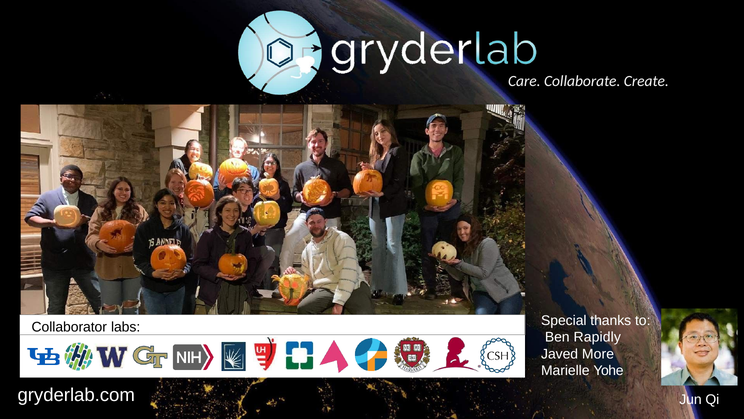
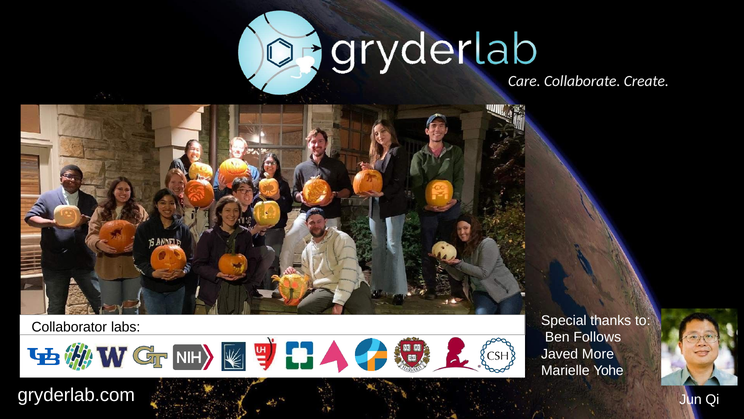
Rapidly: Rapidly -> Follows
